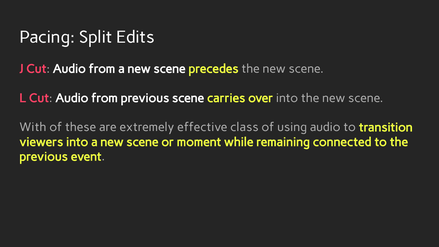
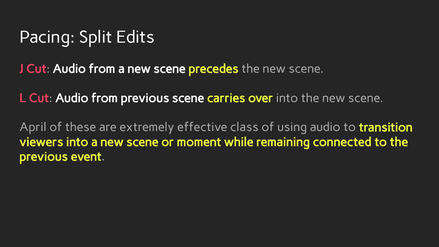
With: With -> April
